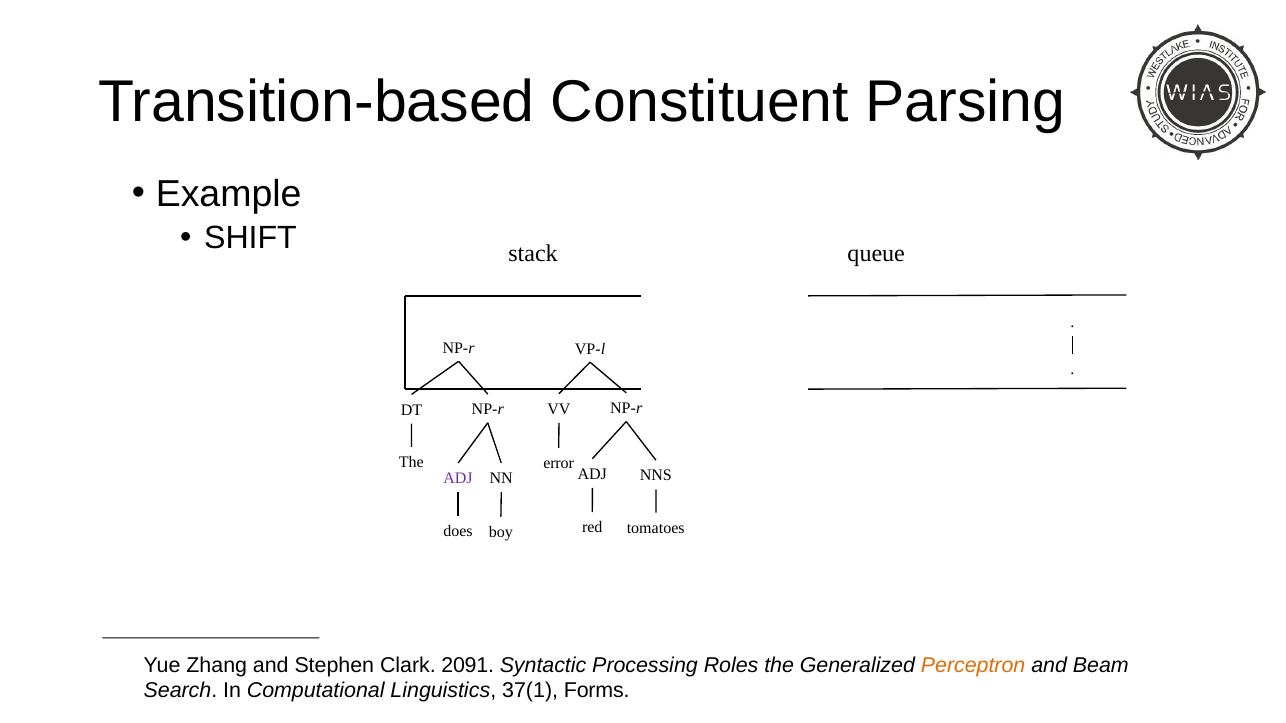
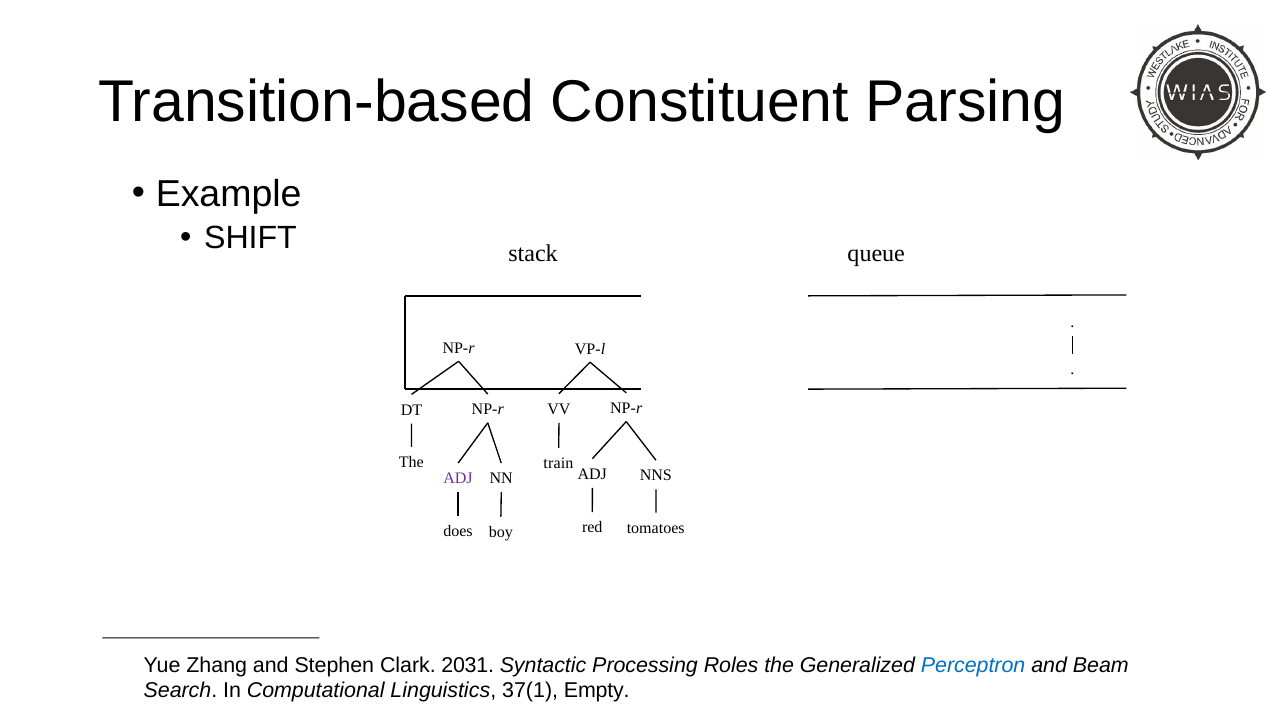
error: error -> train
2091: 2091 -> 2031
Perceptron colour: orange -> blue
Forms: Forms -> Empty
